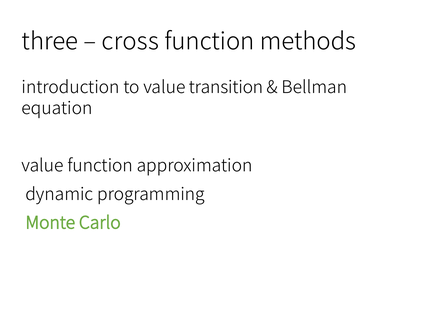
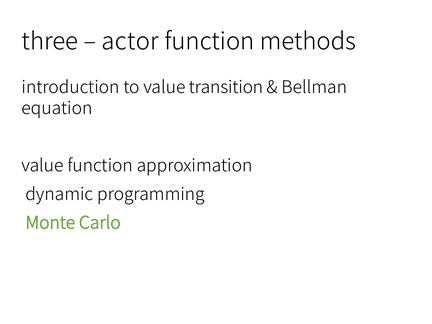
cross: cross -> actor
